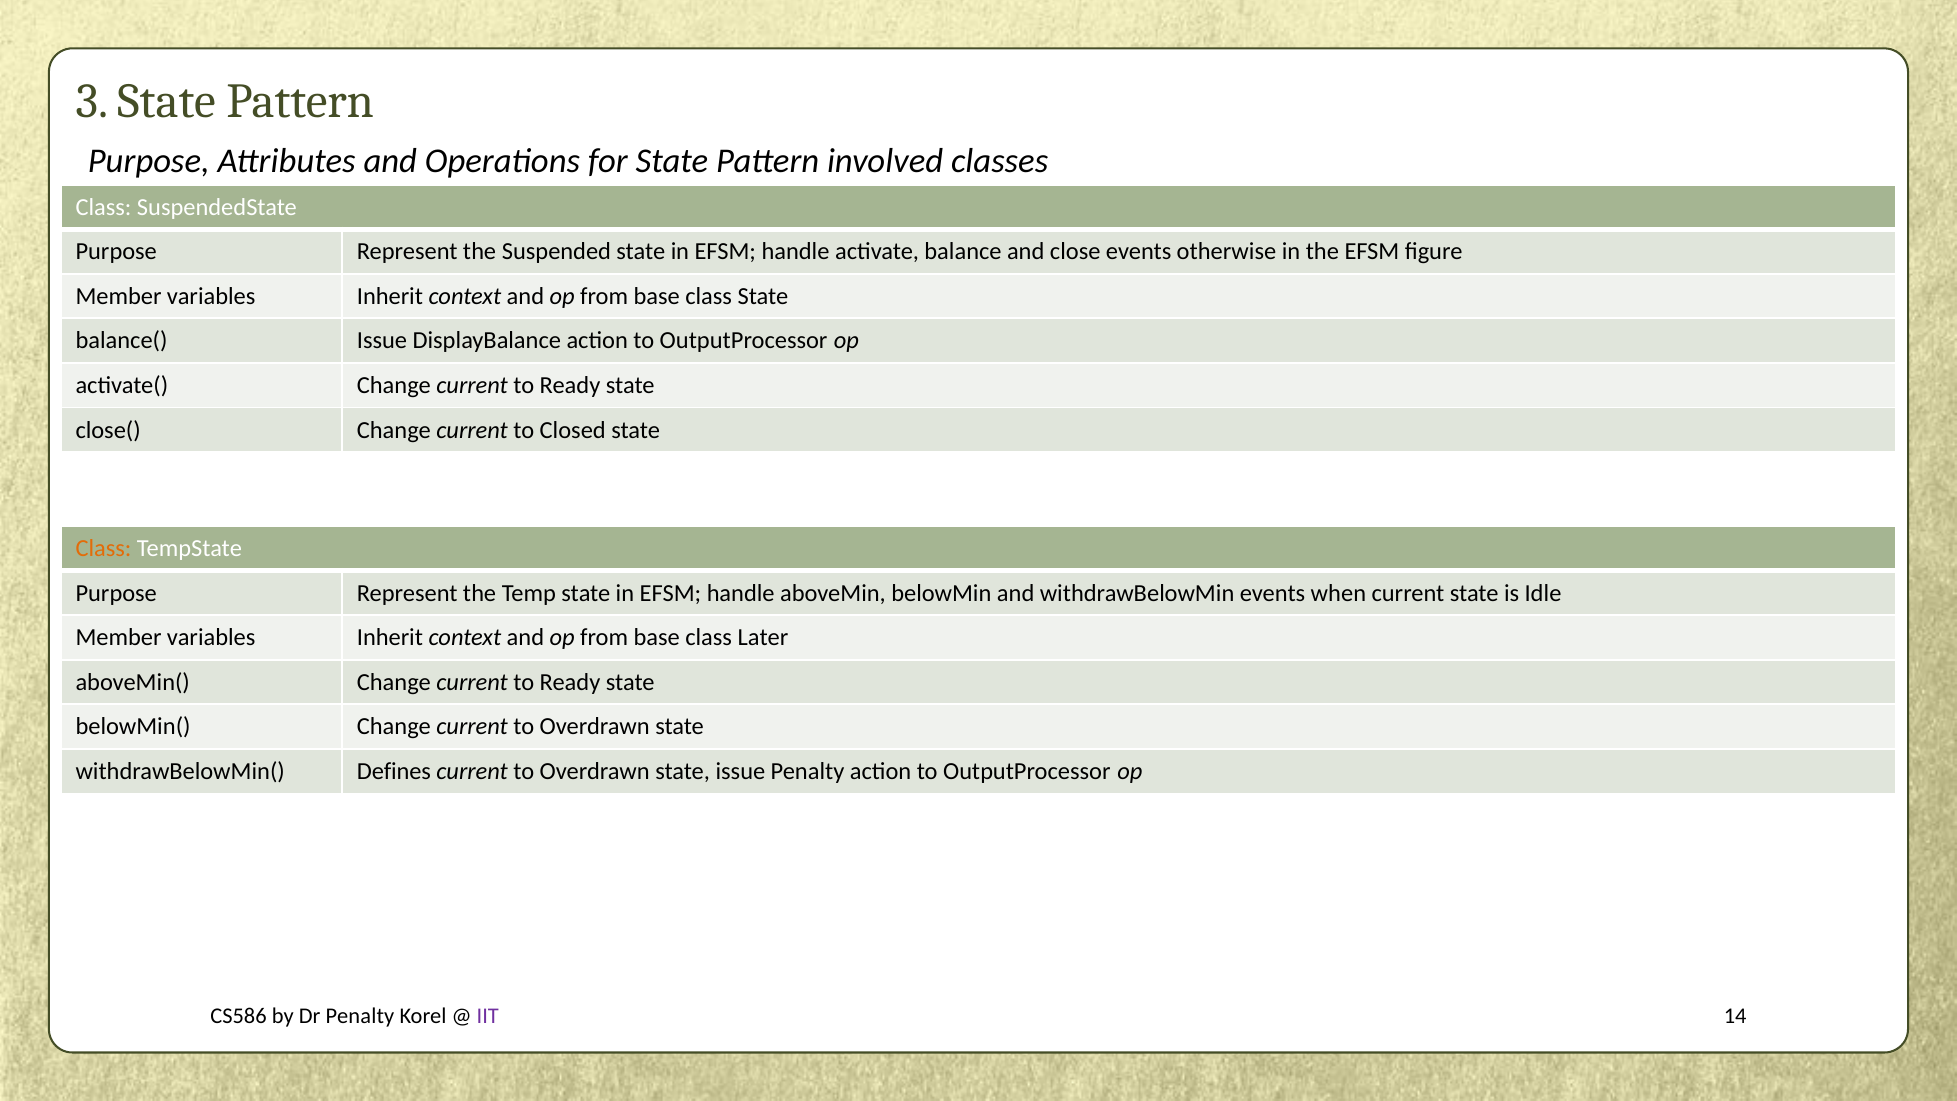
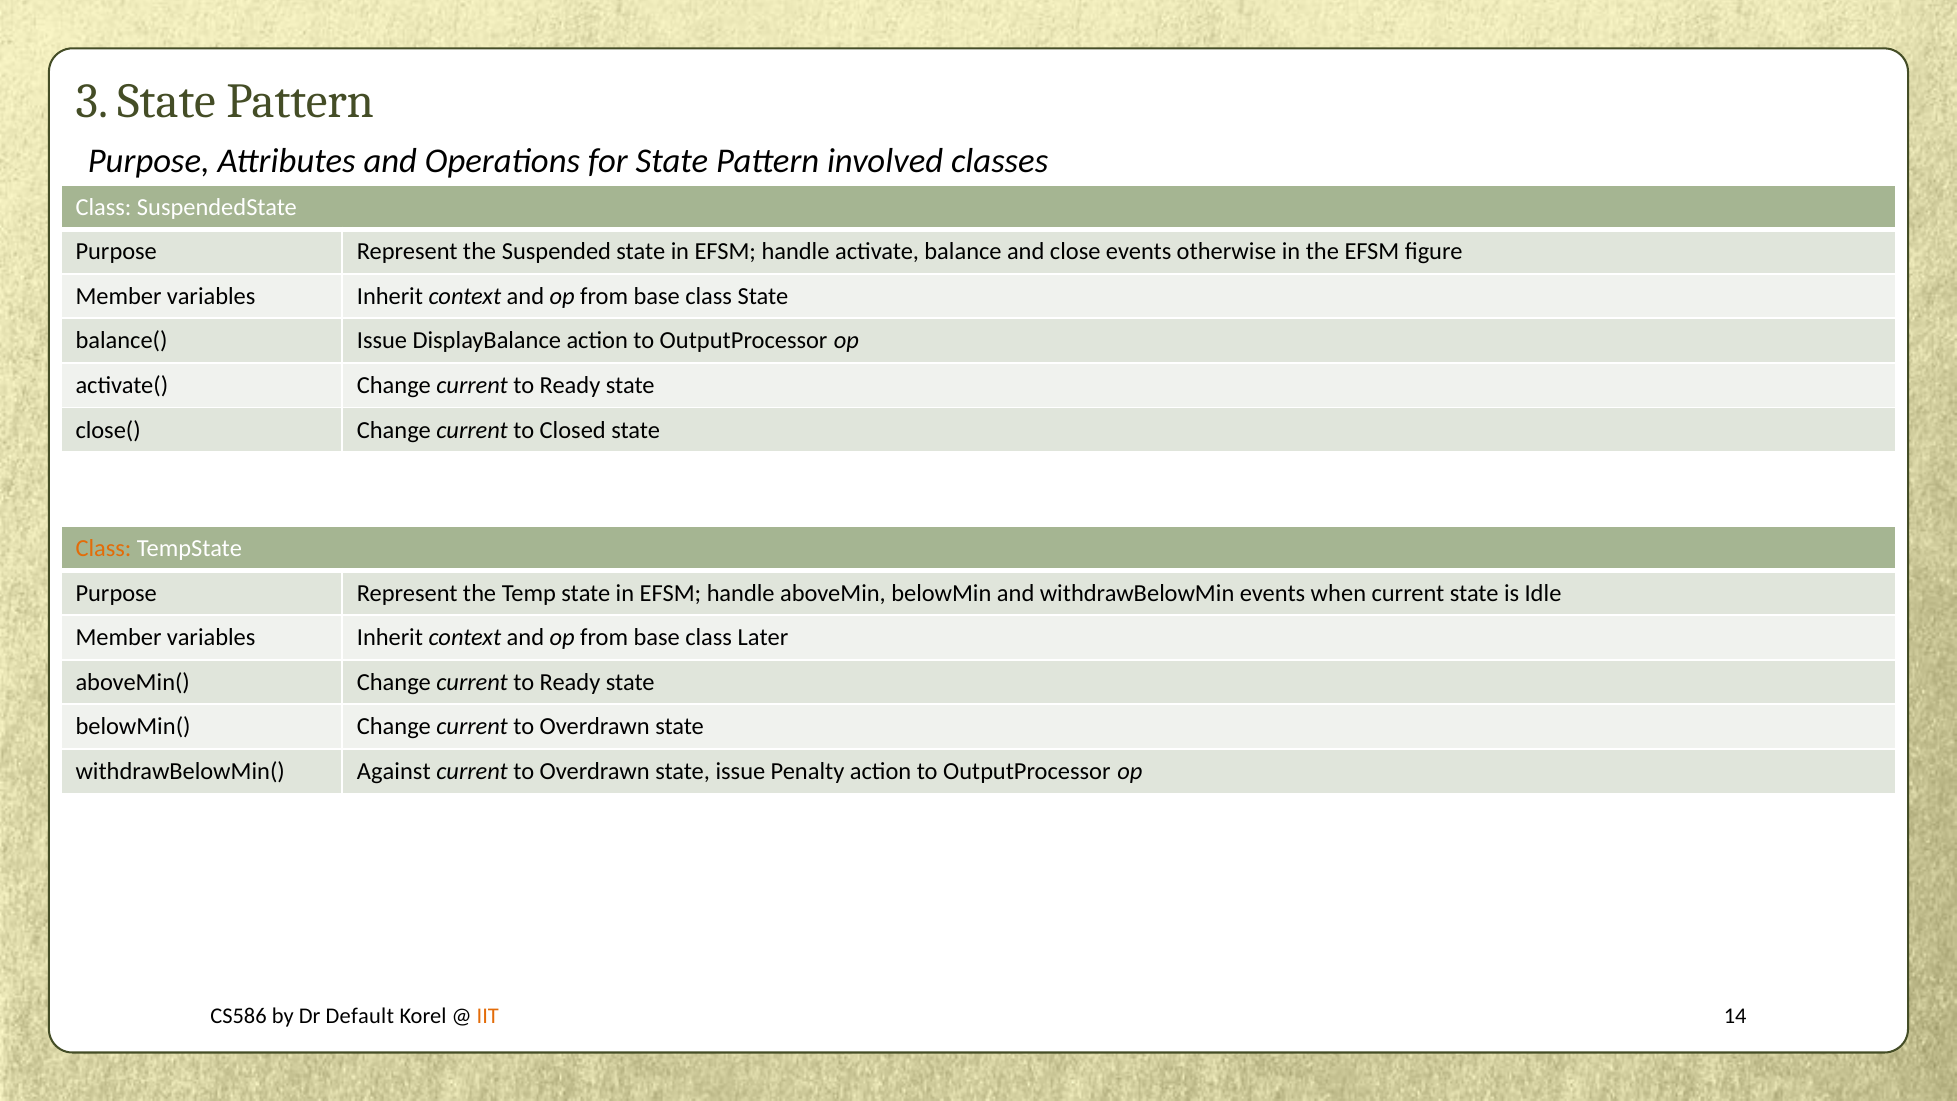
Defines: Defines -> Against
Dr Penalty: Penalty -> Default
IIT colour: purple -> orange
